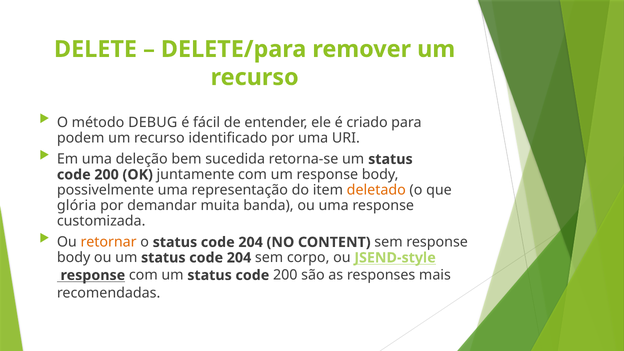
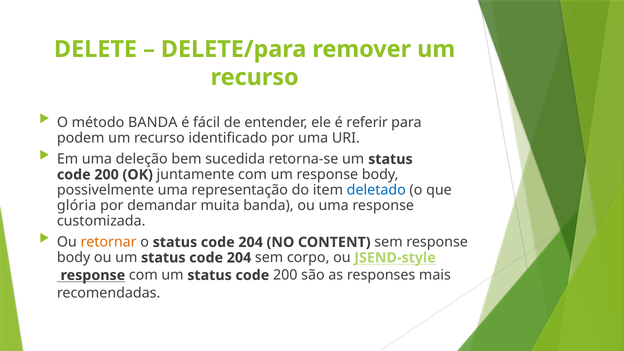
método DEBUG: DEBUG -> BANDA
criado: criado -> referir
deletado colour: orange -> blue
